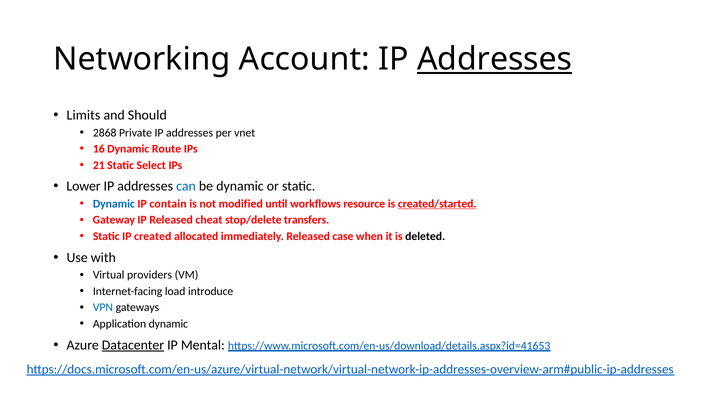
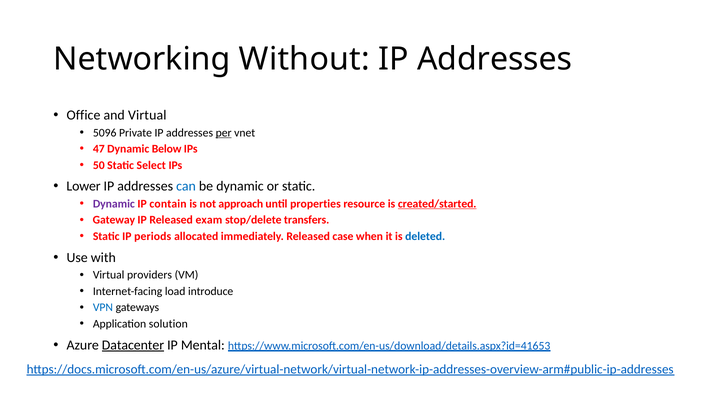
Account: Account -> Without
Addresses at (495, 59) underline: present -> none
Limits: Limits -> Office
and Should: Should -> Virtual
2868: 2868 -> 5096
per underline: none -> present
16: 16 -> 47
Route: Route -> Below
21: 21 -> 50
Dynamic at (114, 203) colour: blue -> purple
modified: modified -> approach
workflows: workflows -> properties
cheat: cheat -> exam
created: created -> periods
deleted colour: black -> blue
Application dynamic: dynamic -> solution
